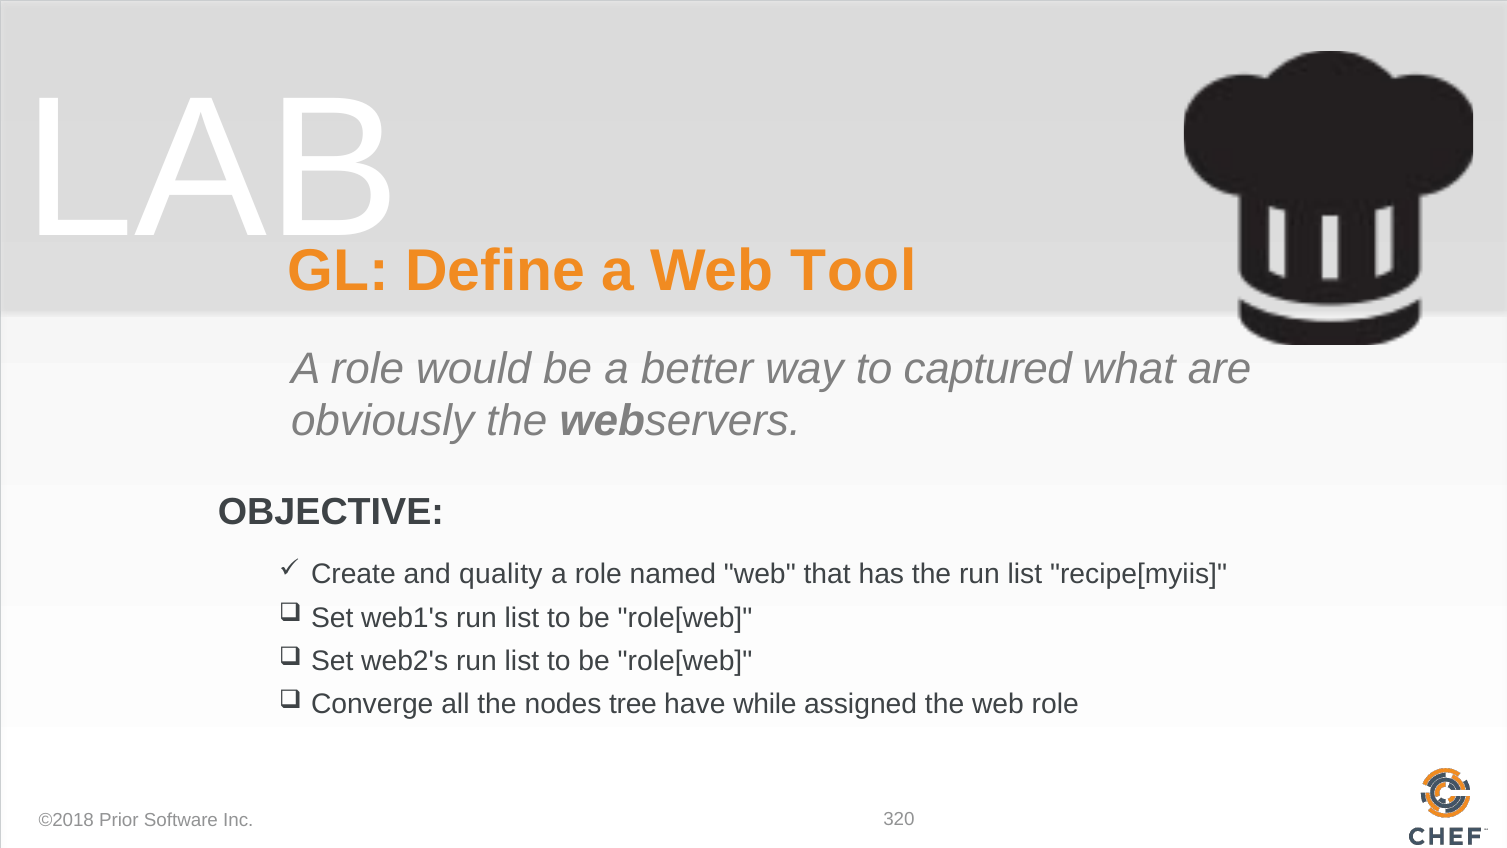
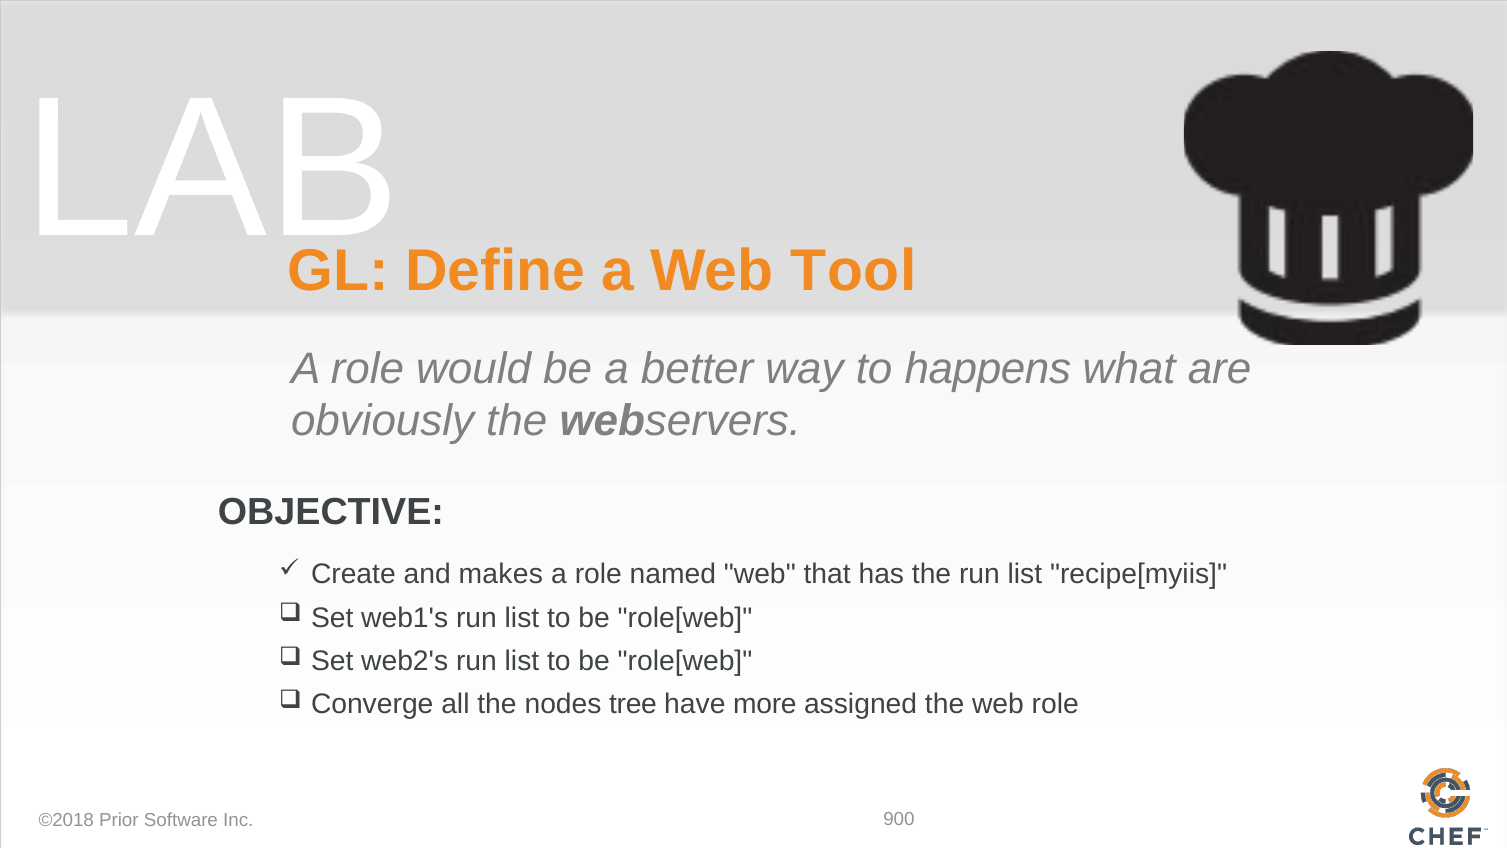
captured: captured -> happens
quality: quality -> makes
while: while -> more
320: 320 -> 900
